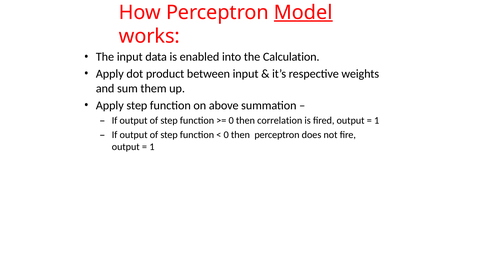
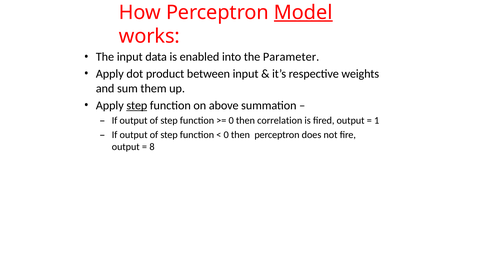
Calculation: Calculation -> Parameter
step at (137, 105) underline: none -> present
1 at (152, 147): 1 -> 8
